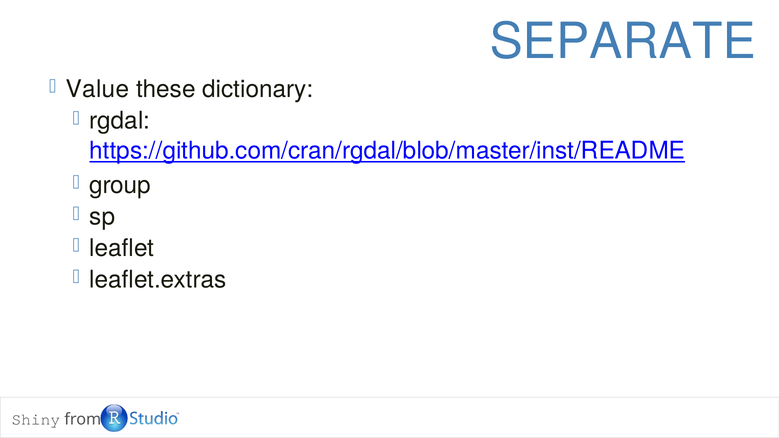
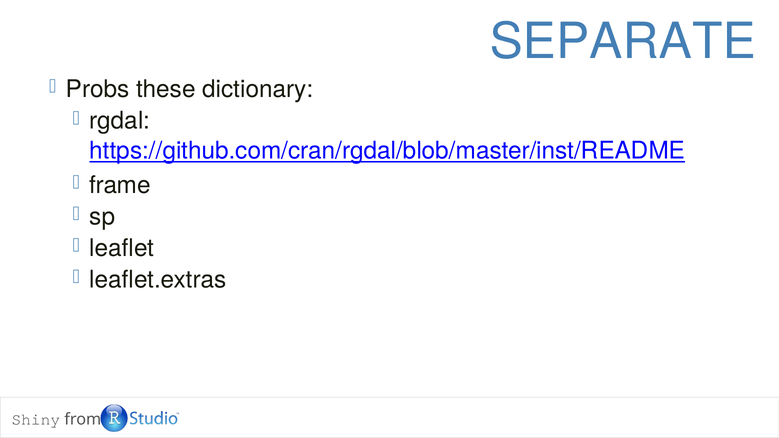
Value: Value -> Probs
group: group -> frame
